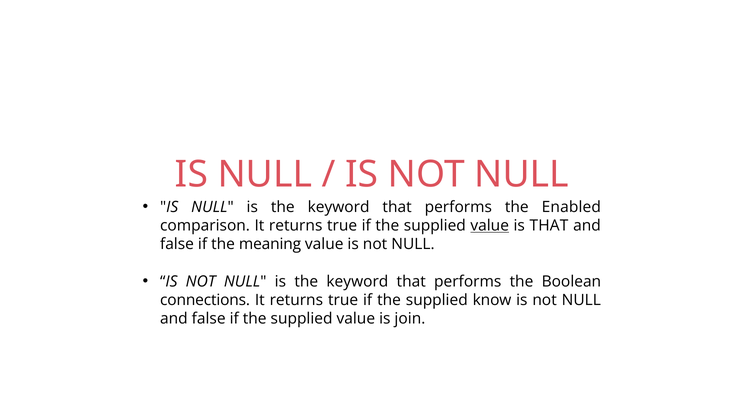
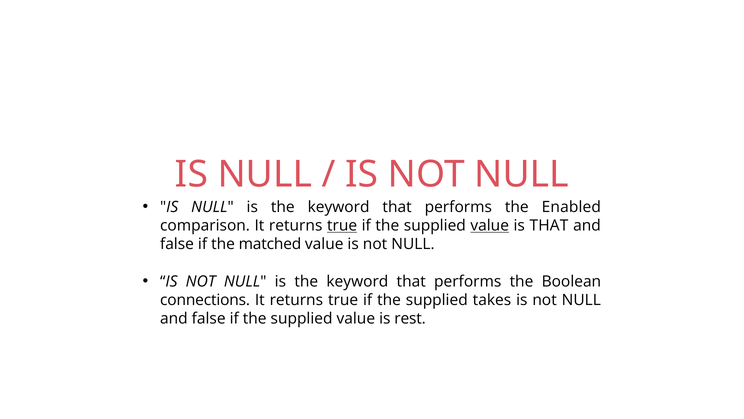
true at (342, 225) underline: none -> present
meaning: meaning -> matched
know: know -> takes
join: join -> rest
